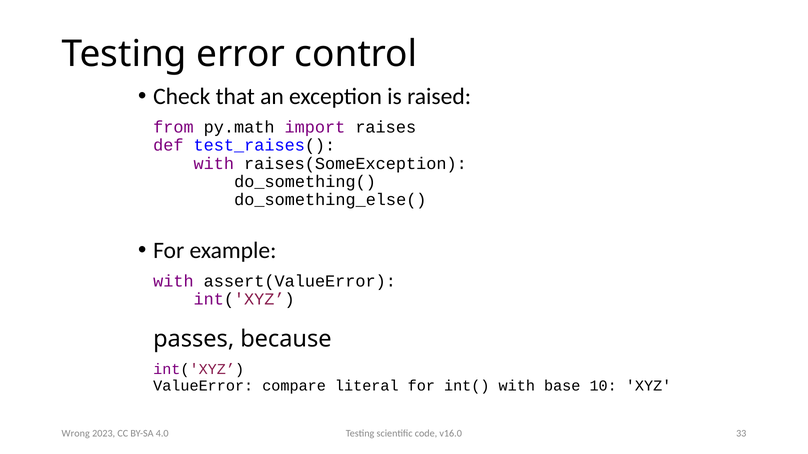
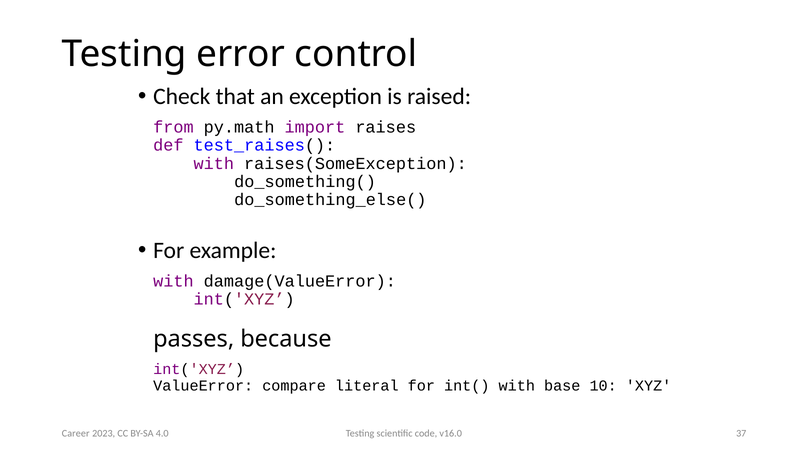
assert(ValueError: assert(ValueError -> damage(ValueError
33: 33 -> 37
Wrong: Wrong -> Career
